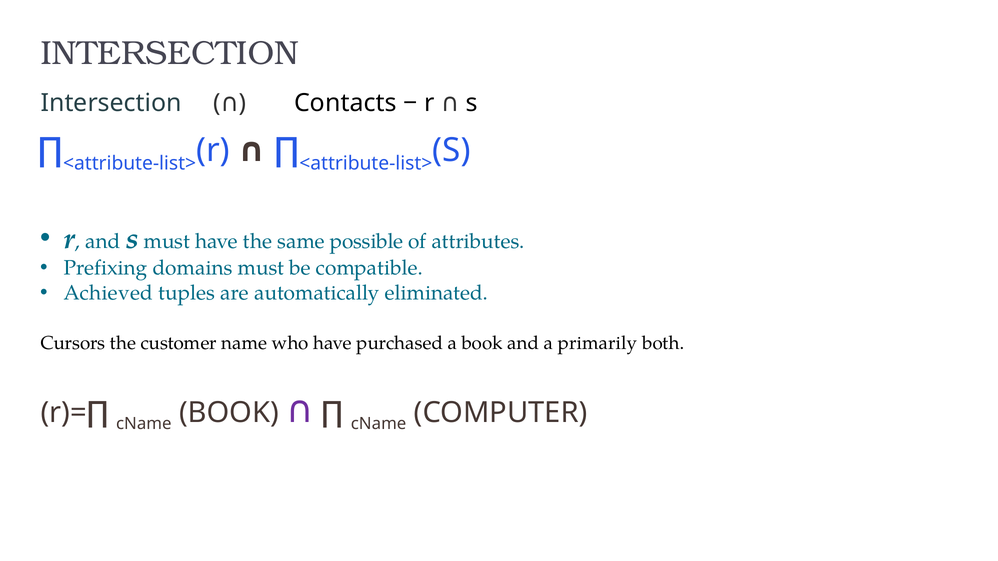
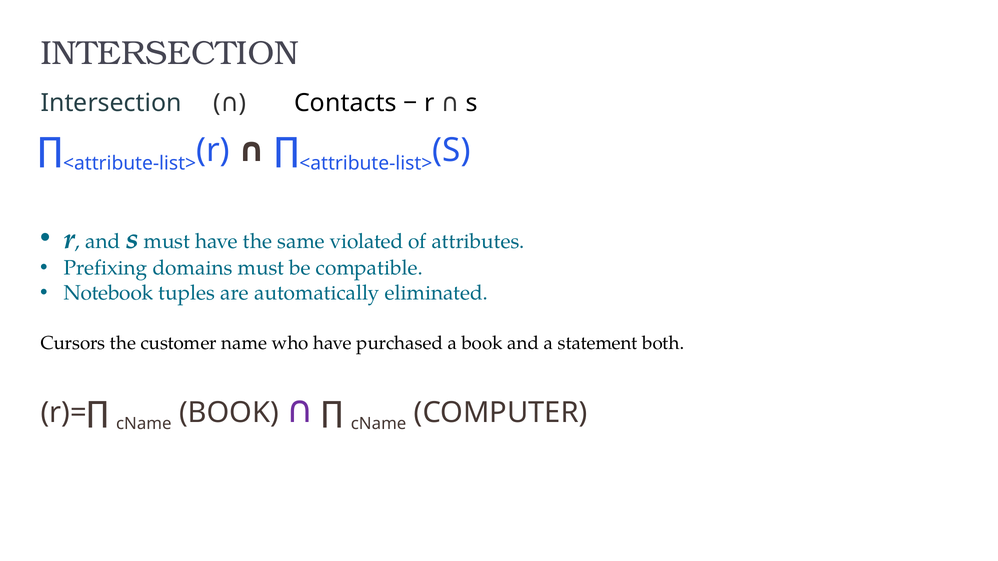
possible: possible -> violated
Achieved: Achieved -> Notebook
primarily: primarily -> statement
